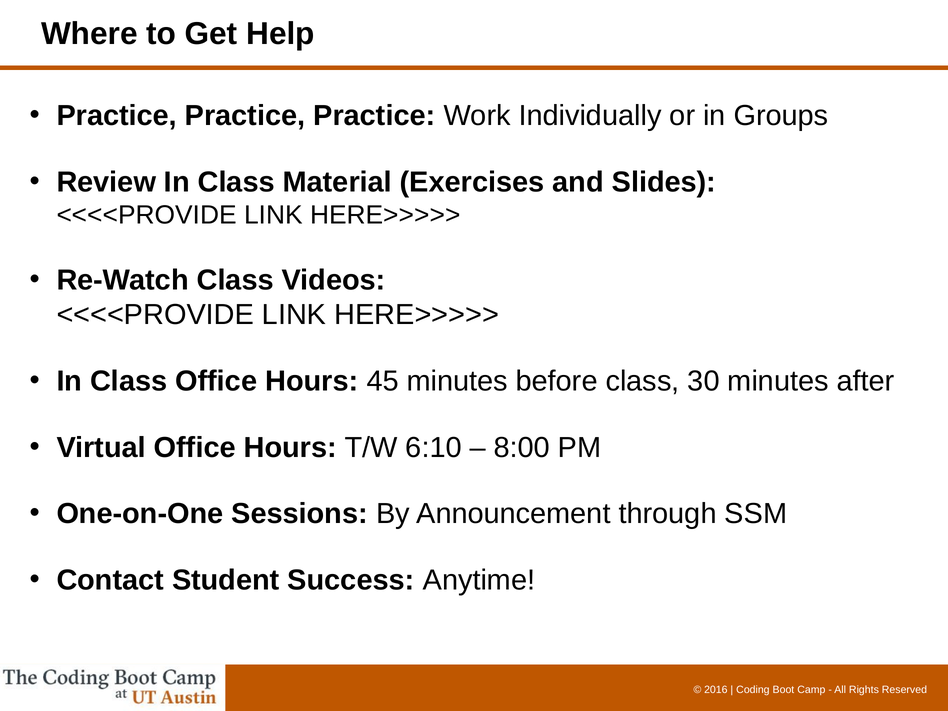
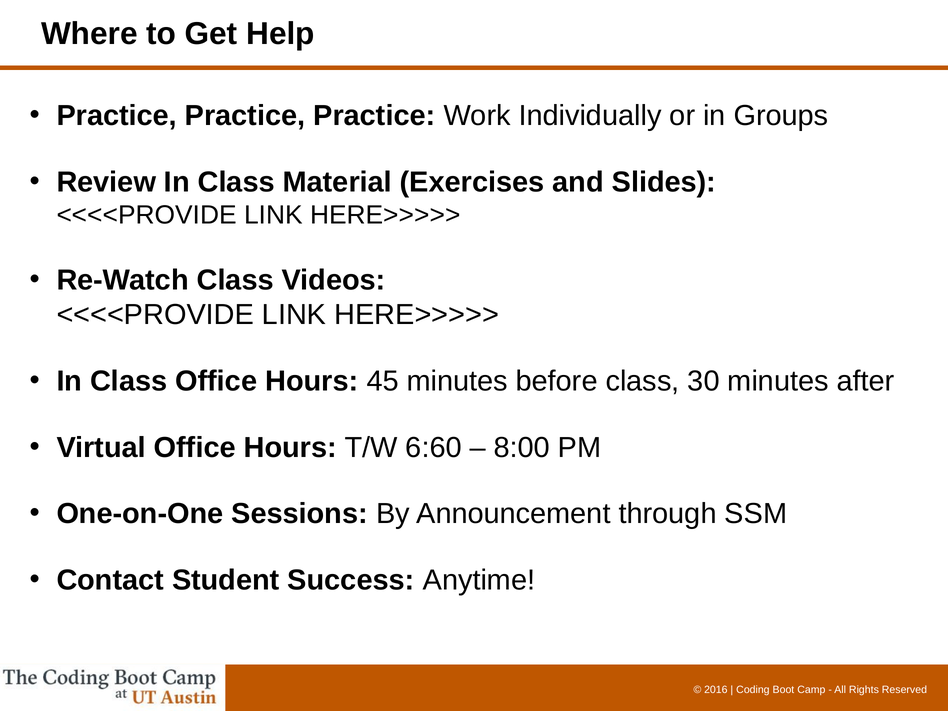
6:10: 6:10 -> 6:60
